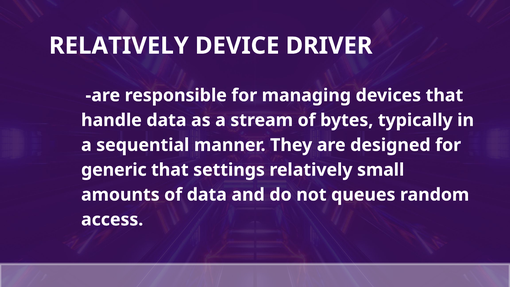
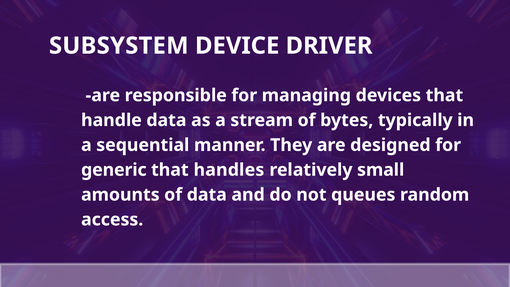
RELATIVELY at (119, 46): RELATIVELY -> SUBSYSTEM
settings: settings -> handles
